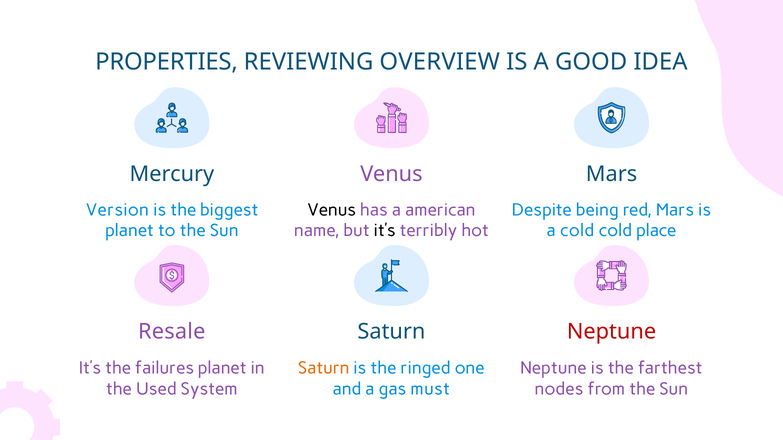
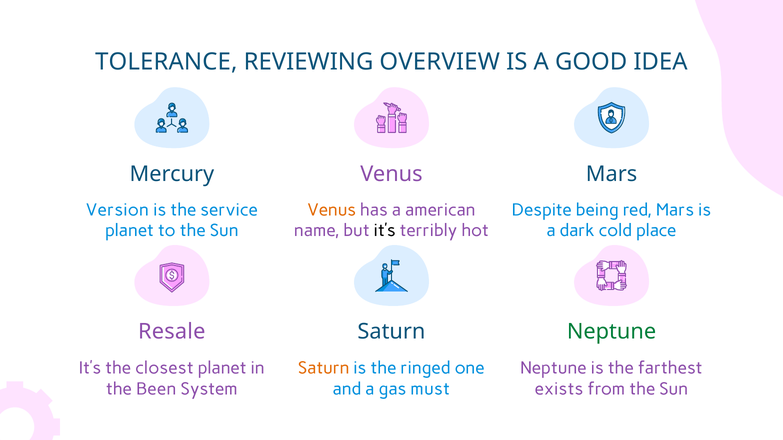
PROPERTIES: PROPERTIES -> TOLERANCE
biggest: biggest -> service
Venus at (332, 210) colour: black -> orange
a cold: cold -> dark
Neptune at (612, 332) colour: red -> green
failures: failures -> closest
Used: Used -> Been
nodes: nodes -> exists
